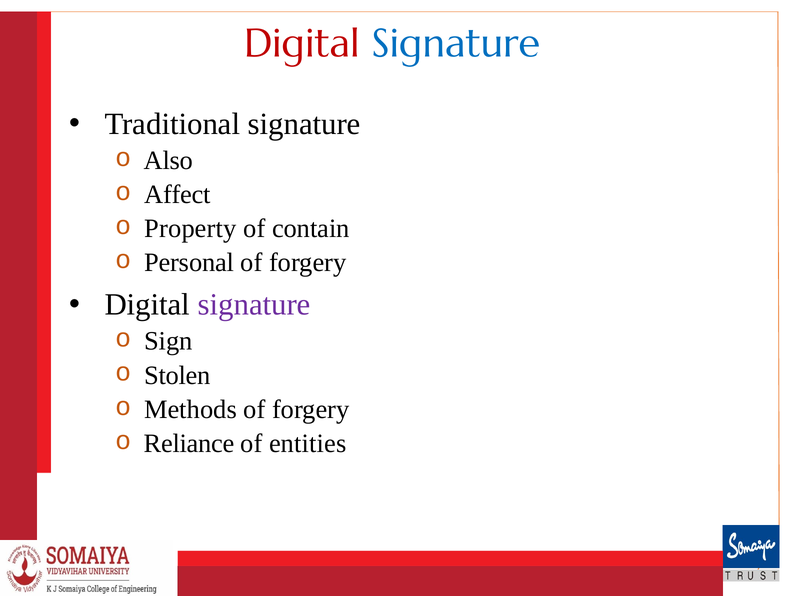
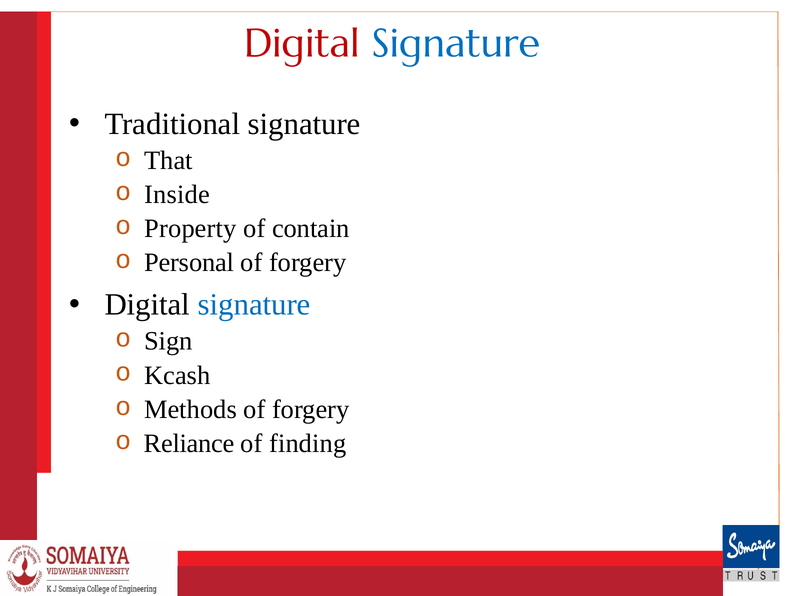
Also: Also -> That
Affect: Affect -> Inside
signature at (254, 304) colour: purple -> blue
Stolen: Stolen -> Kcash
entities: entities -> finding
